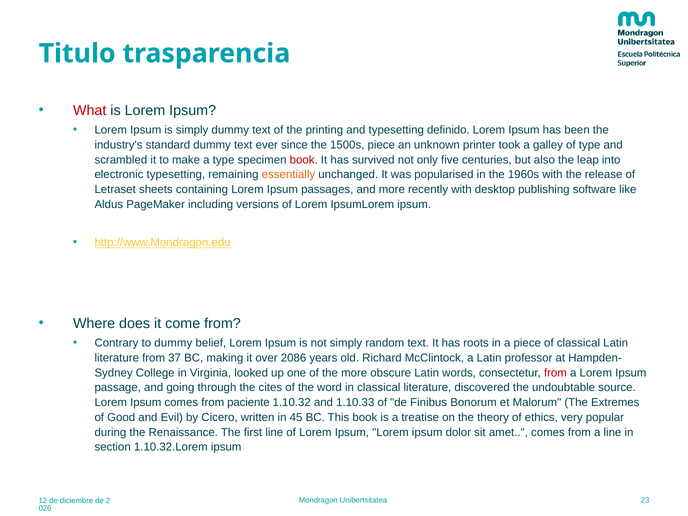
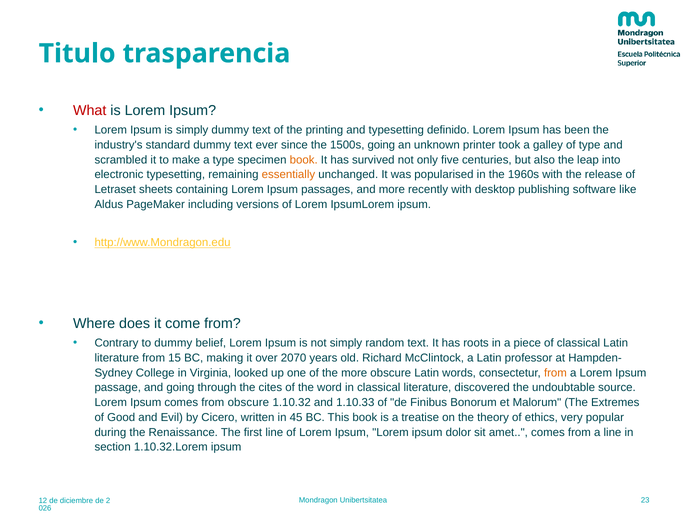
1500s piece: piece -> going
book at (304, 160) colour: red -> orange
37: 37 -> 15
2086: 2086 -> 2070
from at (555, 373) colour: red -> orange
from paciente: paciente -> obscure
